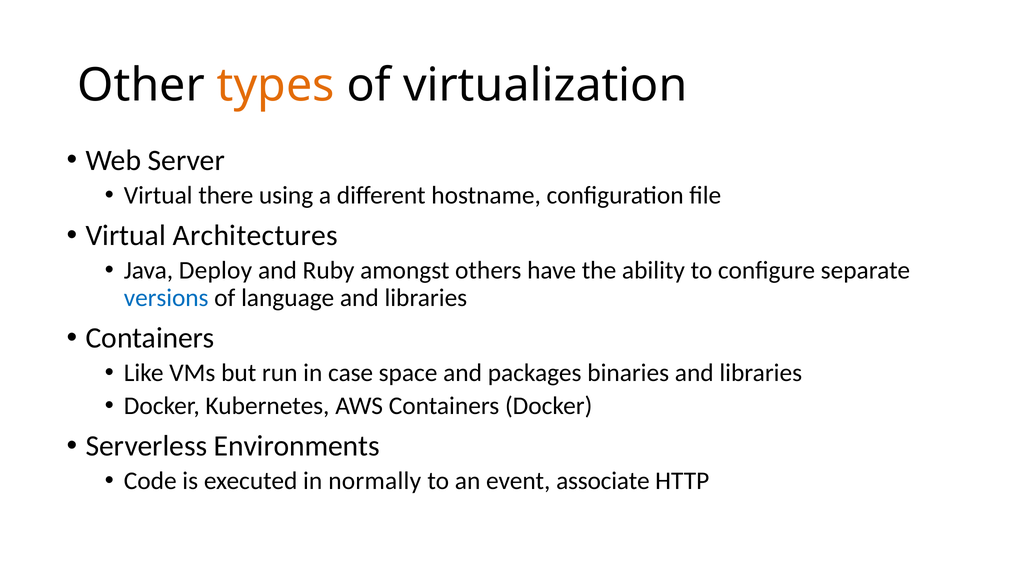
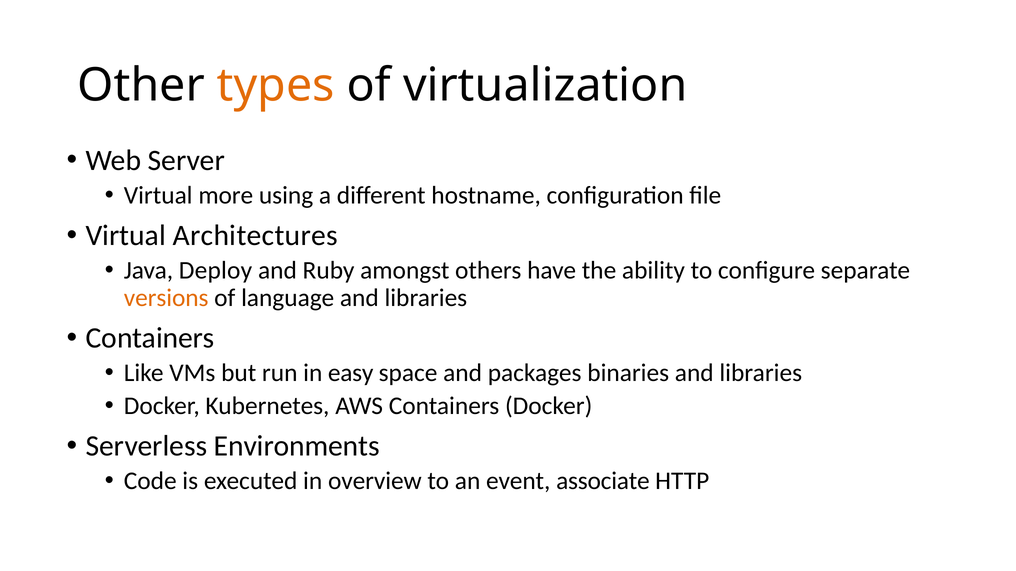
there: there -> more
versions colour: blue -> orange
case: case -> easy
normally: normally -> overview
